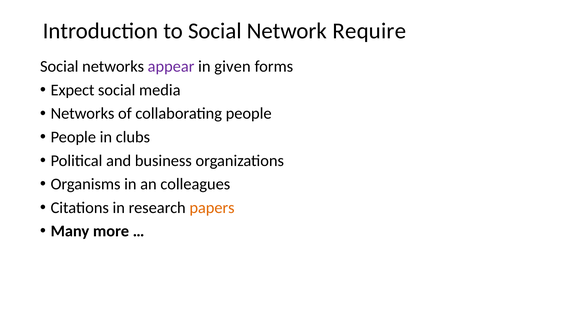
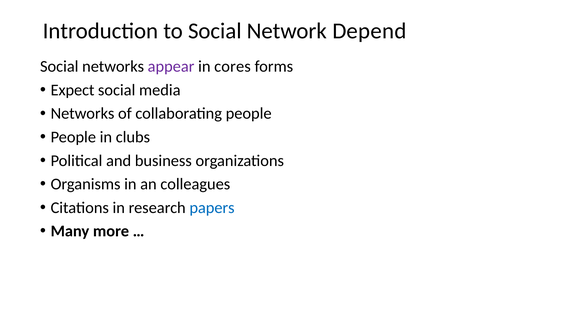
Require: Require -> Depend
given: given -> cores
papers colour: orange -> blue
